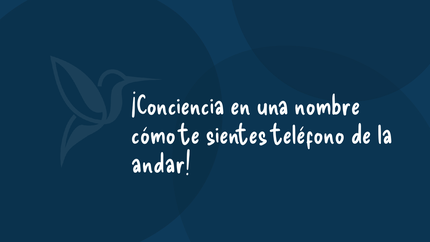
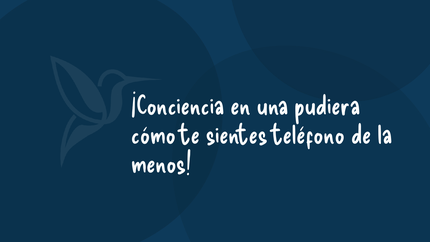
nombre: nombre -> pudiera
andar: andar -> menos
